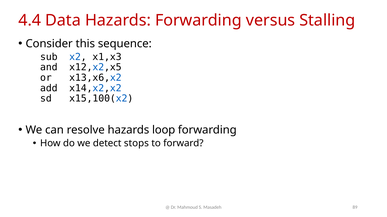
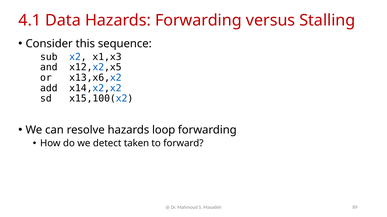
4.4: 4.4 -> 4.1
stops: stops -> taken
